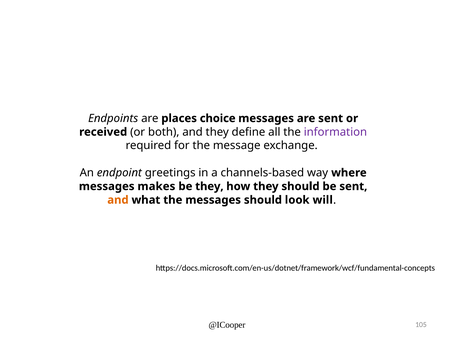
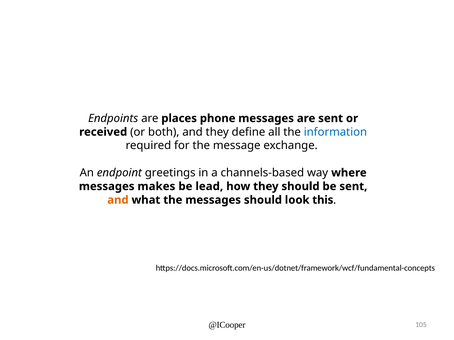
choice: choice -> phone
information colour: purple -> blue
be they: they -> lead
will: will -> this
